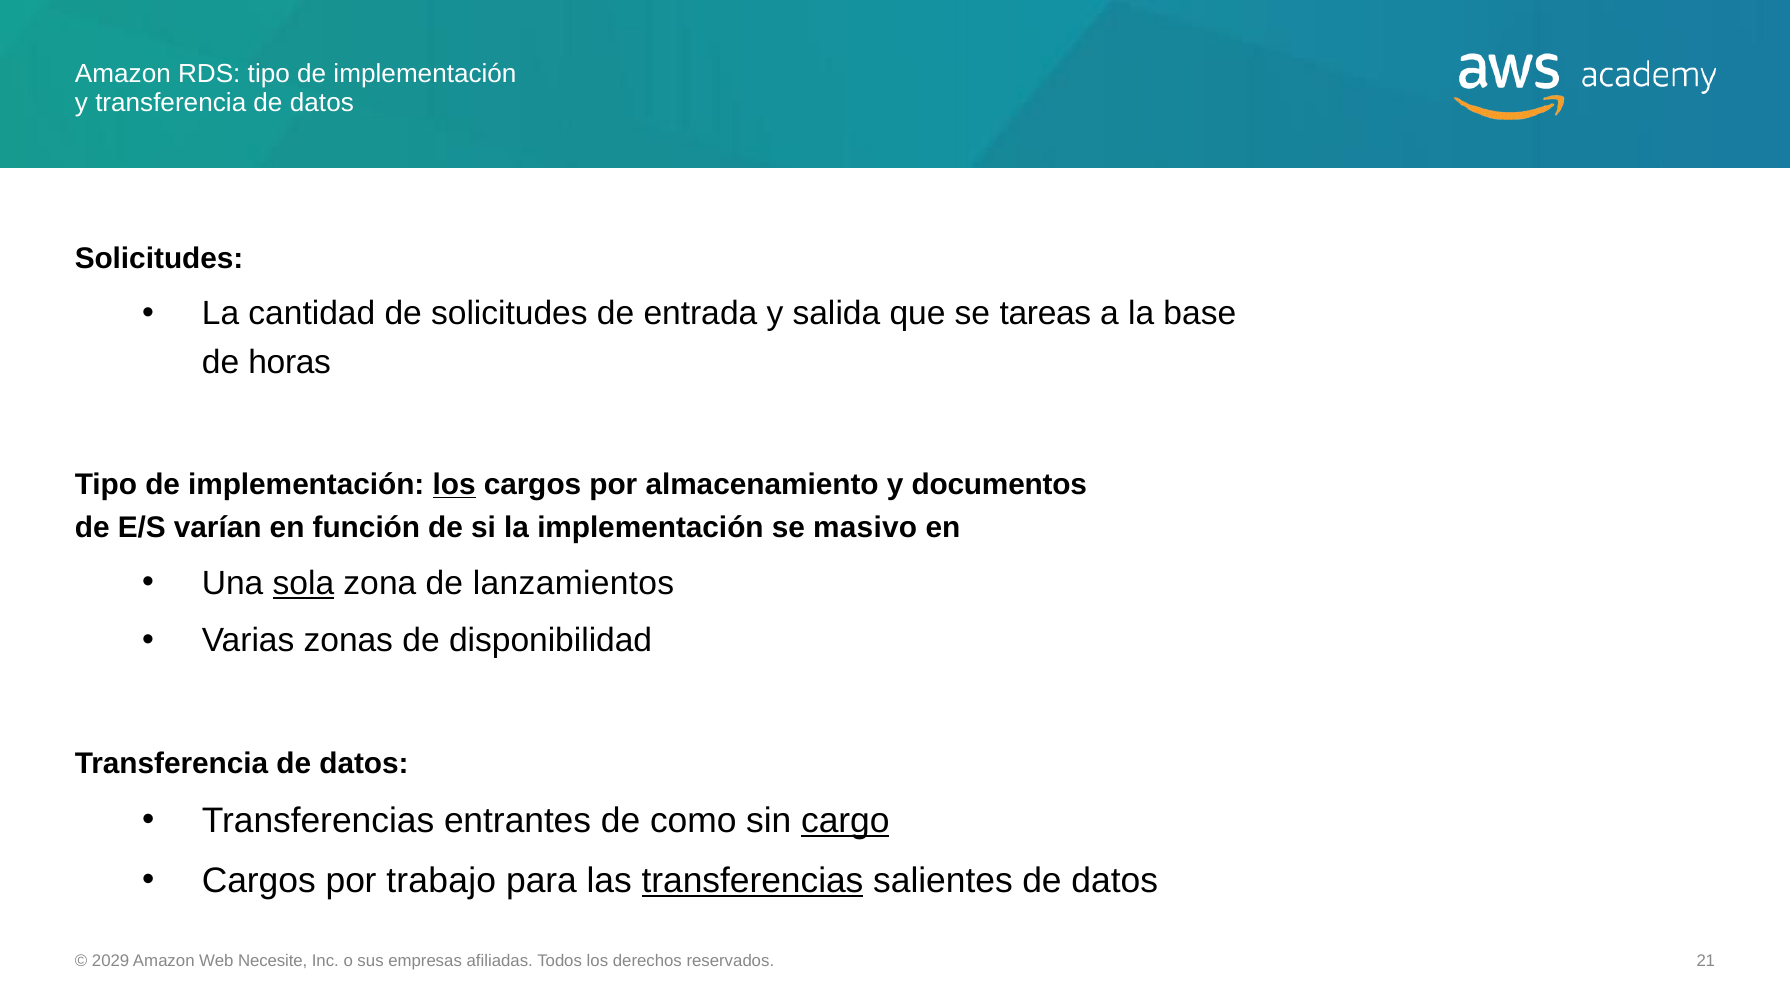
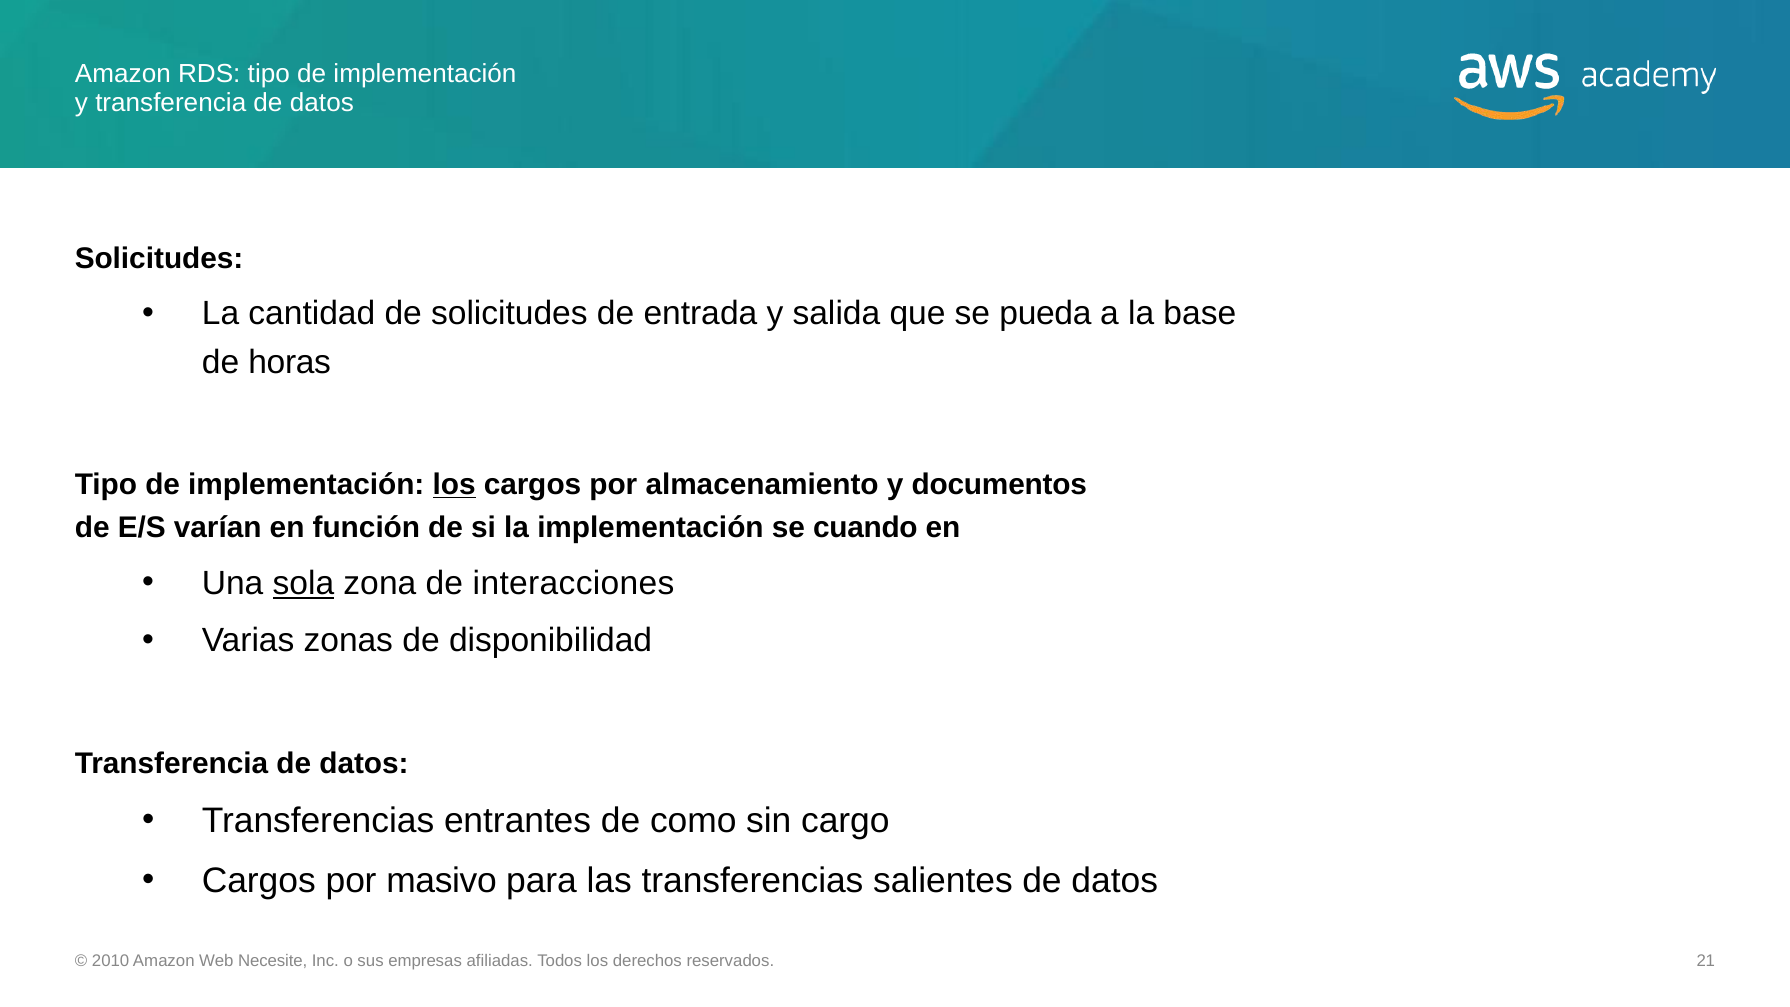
tareas: tareas -> pueda
masivo: masivo -> cuando
lanzamientos: lanzamientos -> interacciones
cargo underline: present -> none
trabajo: trabajo -> masivo
transferencias at (753, 881) underline: present -> none
2029: 2029 -> 2010
